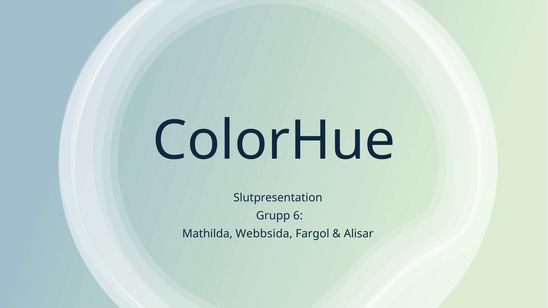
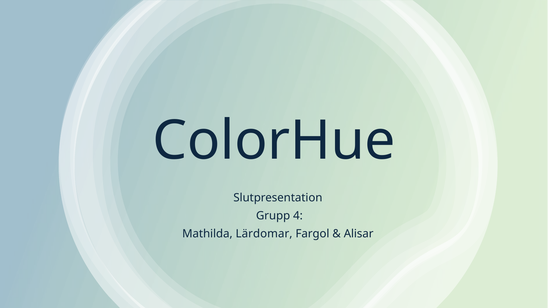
6: 6 -> 4
Webbsida: Webbsida -> Lärdomar
